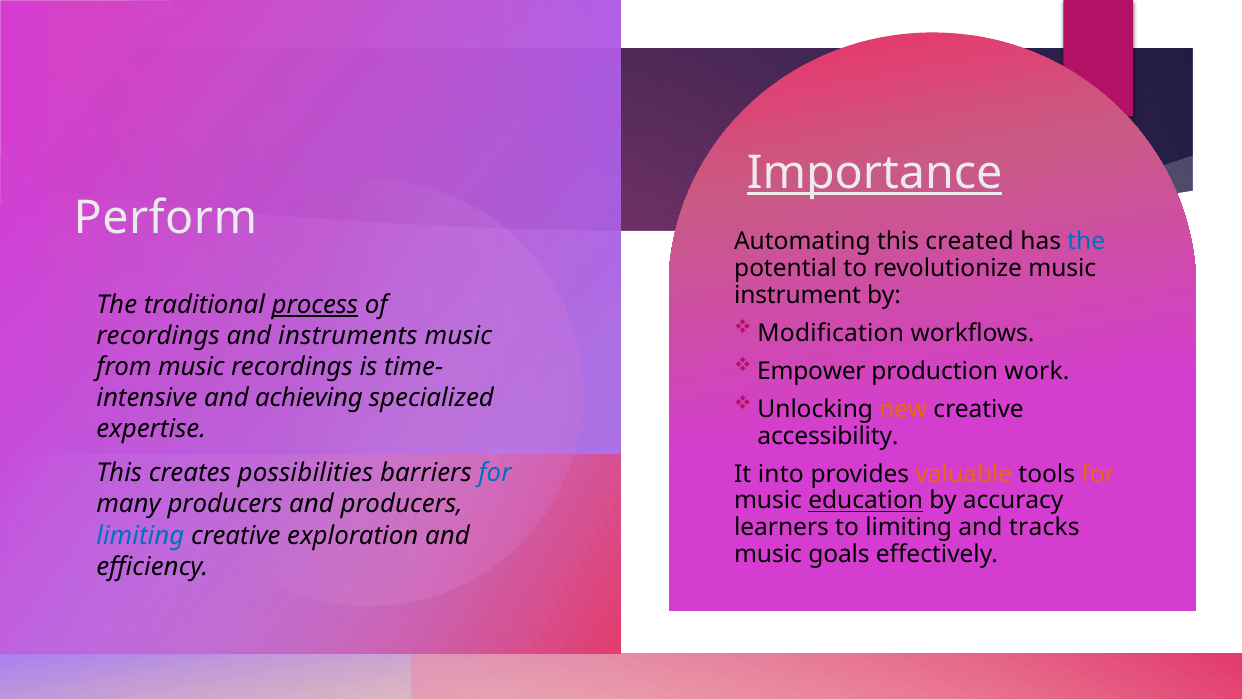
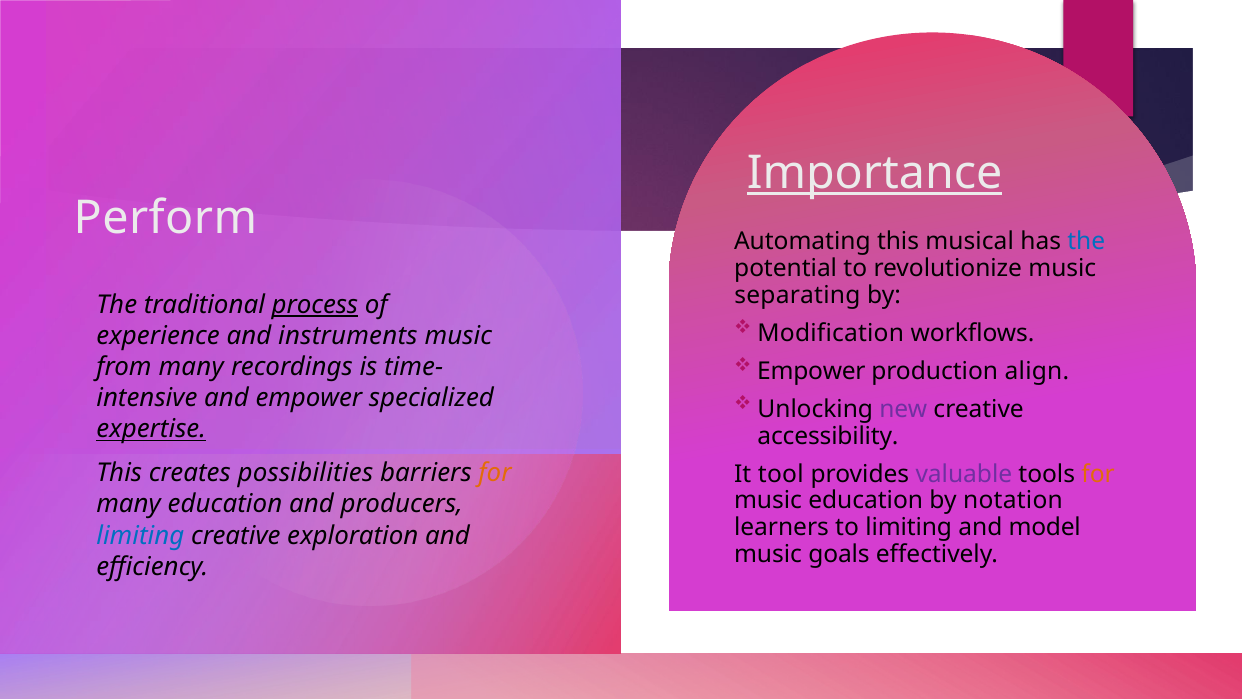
created: created -> musical
instrument: instrument -> separating
recordings at (158, 336): recordings -> experience
work: work -> align
from music: music -> many
and achieving: achieving -> empower
new colour: orange -> purple
expertise underline: none -> present
for at (495, 473) colour: blue -> orange
into: into -> tool
valuable colour: orange -> purple
education at (866, 501) underline: present -> none
accuracy: accuracy -> notation
many producers: producers -> education
tracks: tracks -> model
